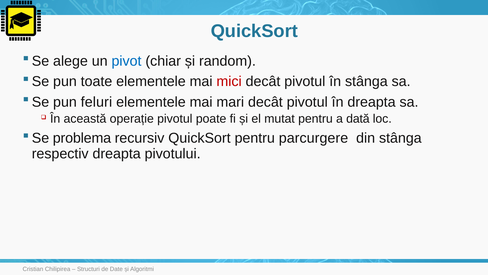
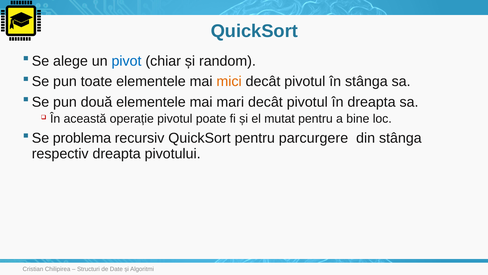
mici colour: red -> orange
feluri: feluri -> două
dată: dată -> bine
